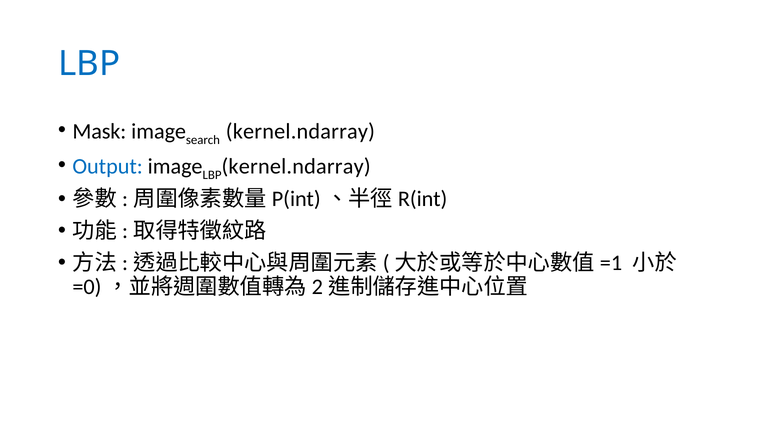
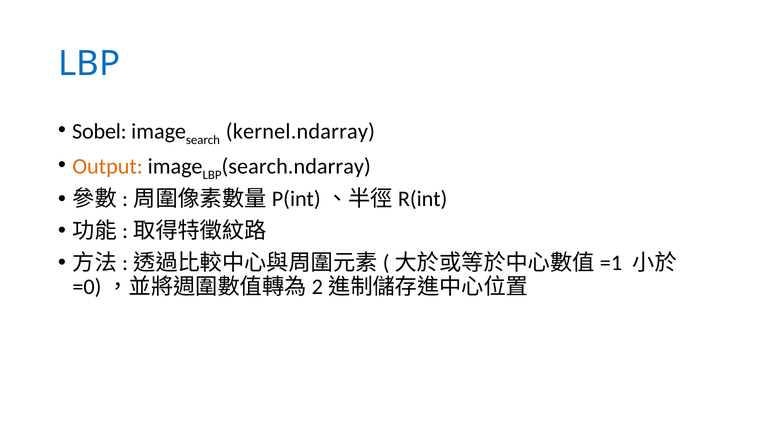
Mask: Mask -> Sobel
Output colour: blue -> orange
LBP kernel.ndarray: kernel.ndarray -> search.ndarray
